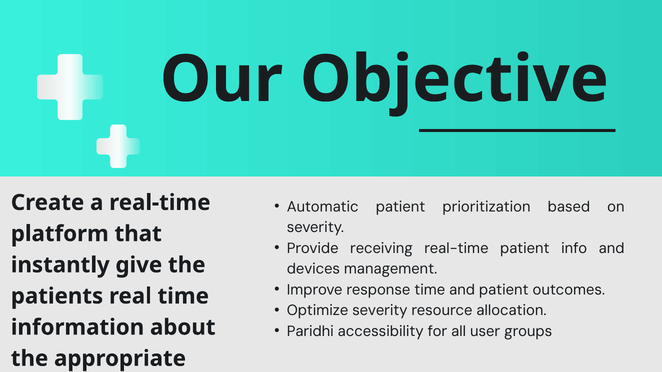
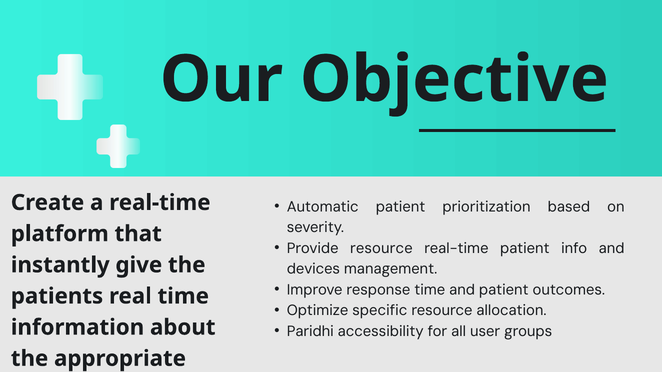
Provide receiving: receiving -> resource
Optimize severity: severity -> specific
